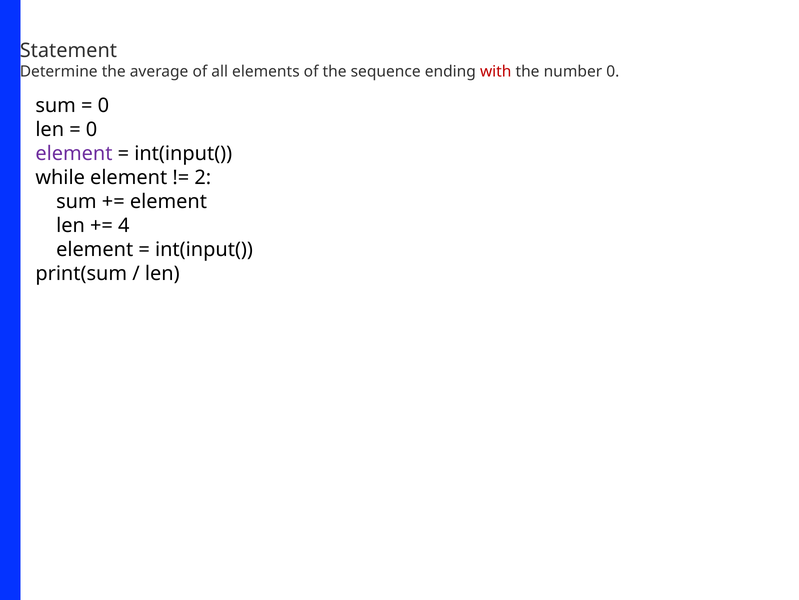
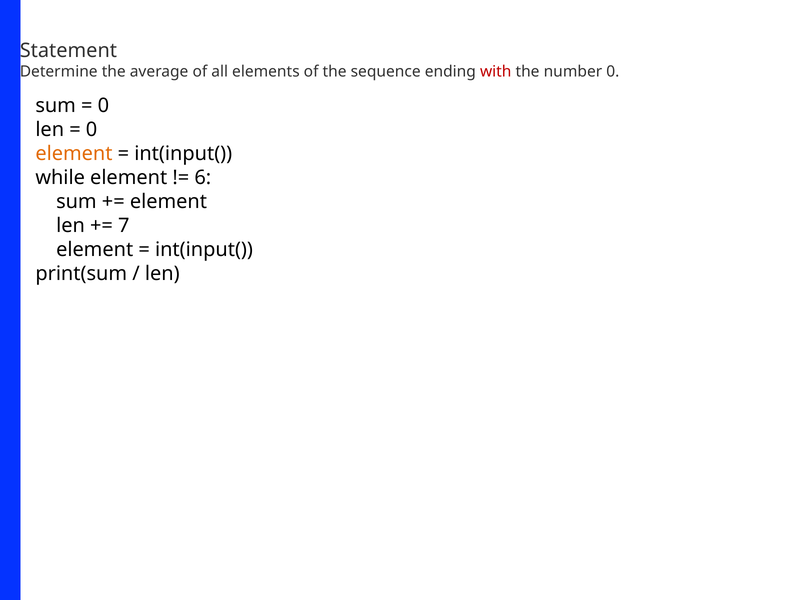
element at (74, 154) colour: purple -> orange
2: 2 -> 6
4: 4 -> 7
